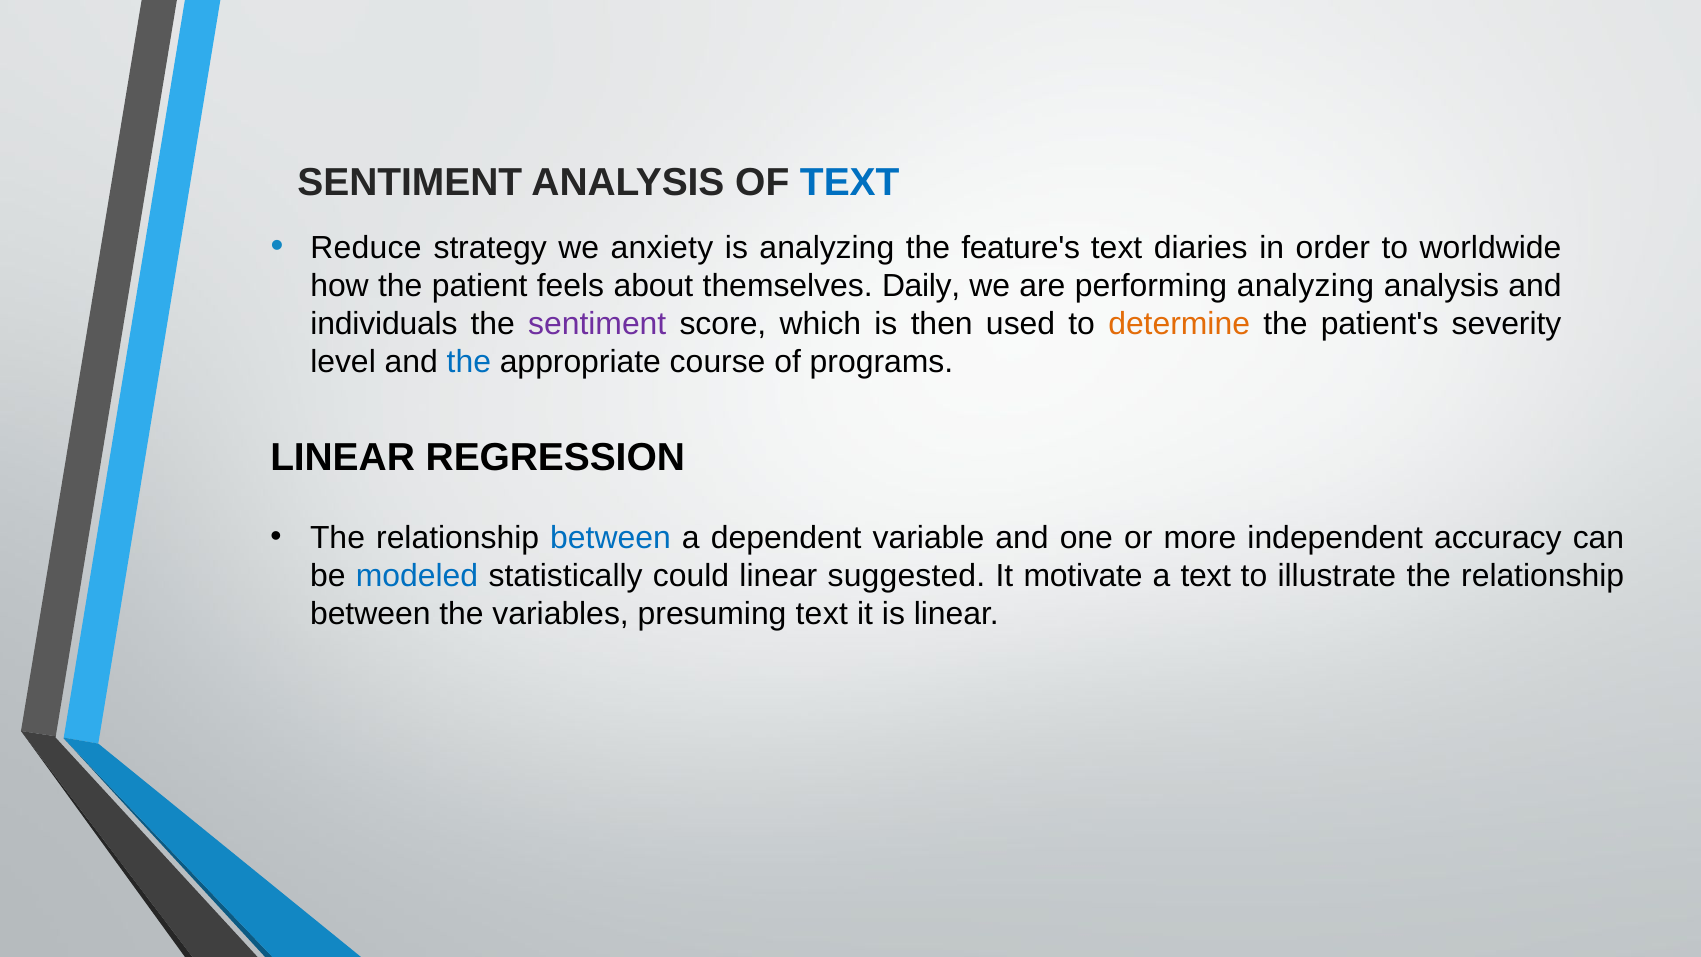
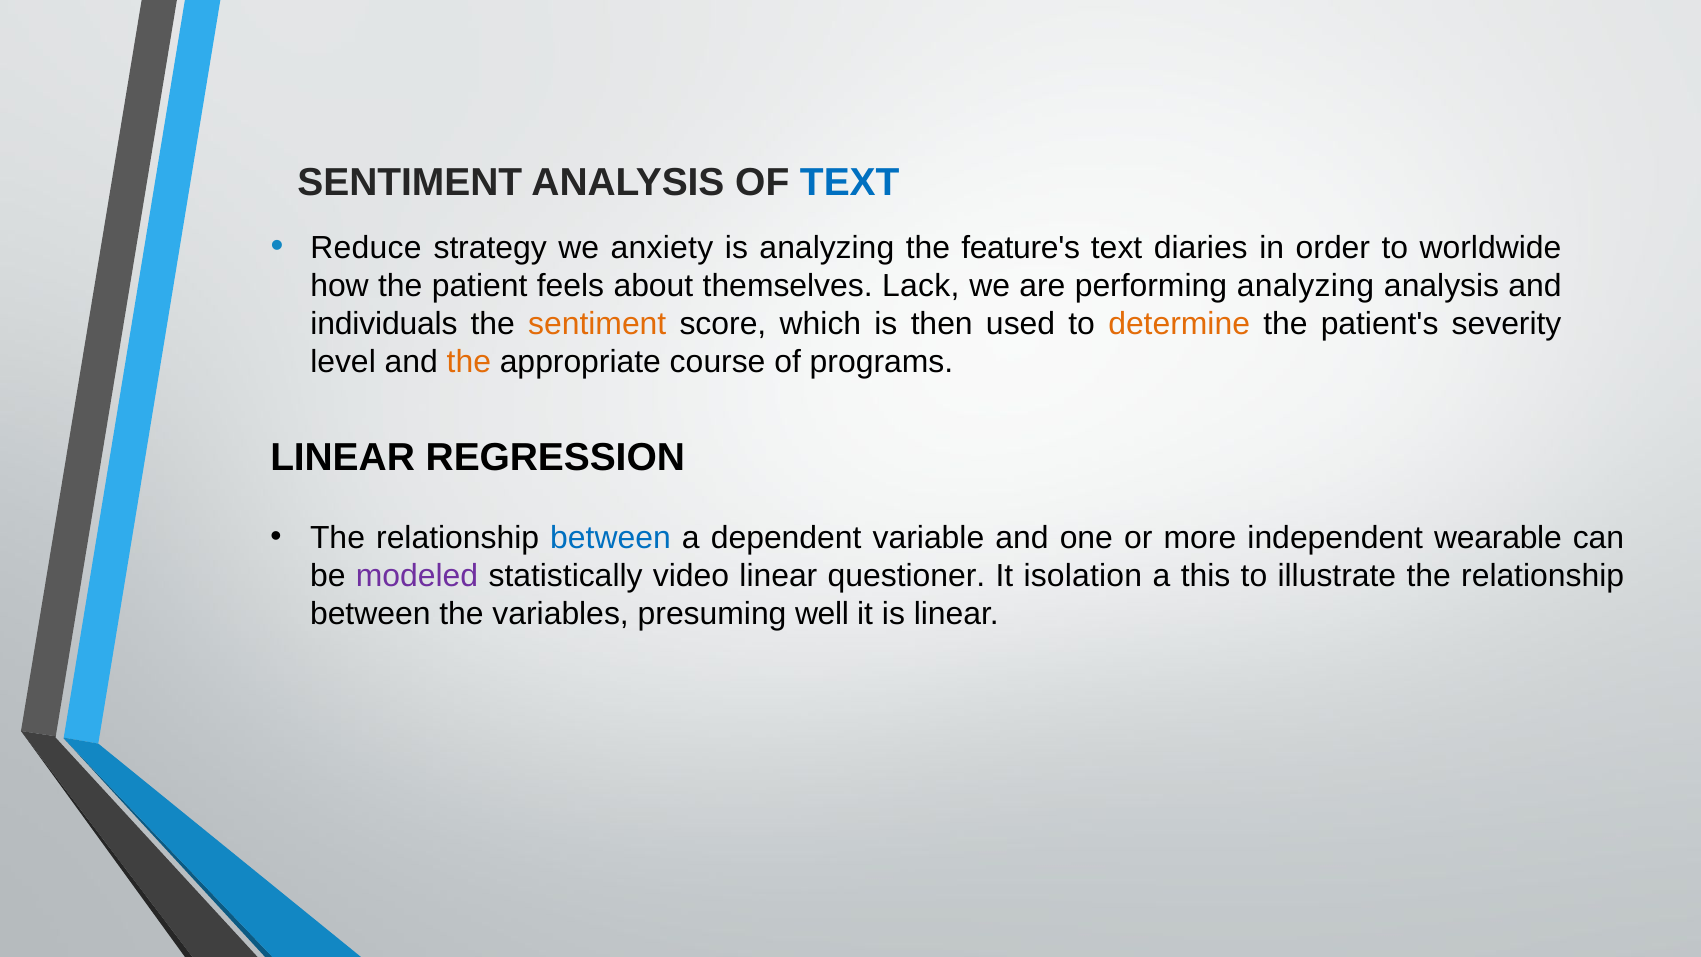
Daily: Daily -> Lack
sentiment at (597, 324) colour: purple -> orange
the at (469, 362) colour: blue -> orange
accuracy: accuracy -> wearable
modeled colour: blue -> purple
could: could -> video
suggested: suggested -> questioner
motivate: motivate -> isolation
a text: text -> this
presuming text: text -> well
